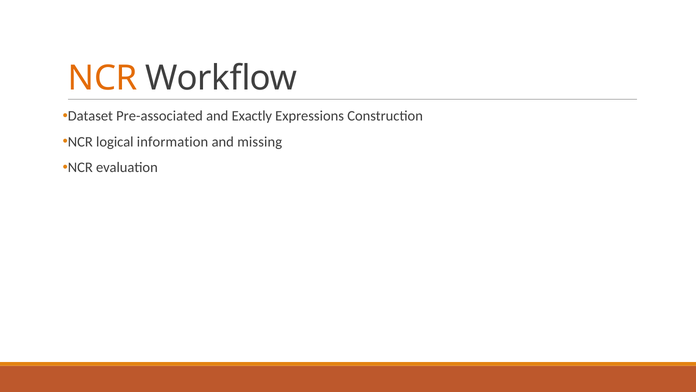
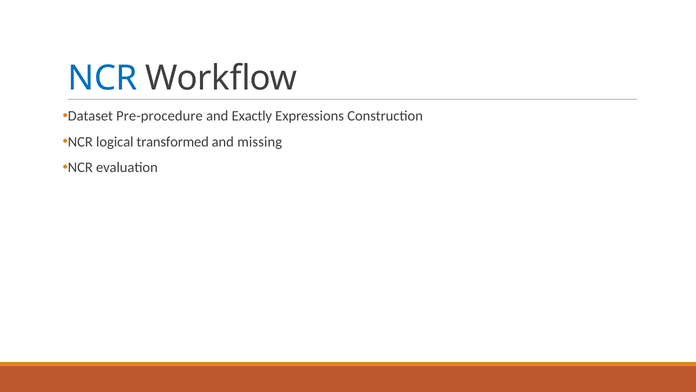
NCR at (103, 78) colour: orange -> blue
Pre-associated: Pre-associated -> Pre-procedure
information: information -> transformed
